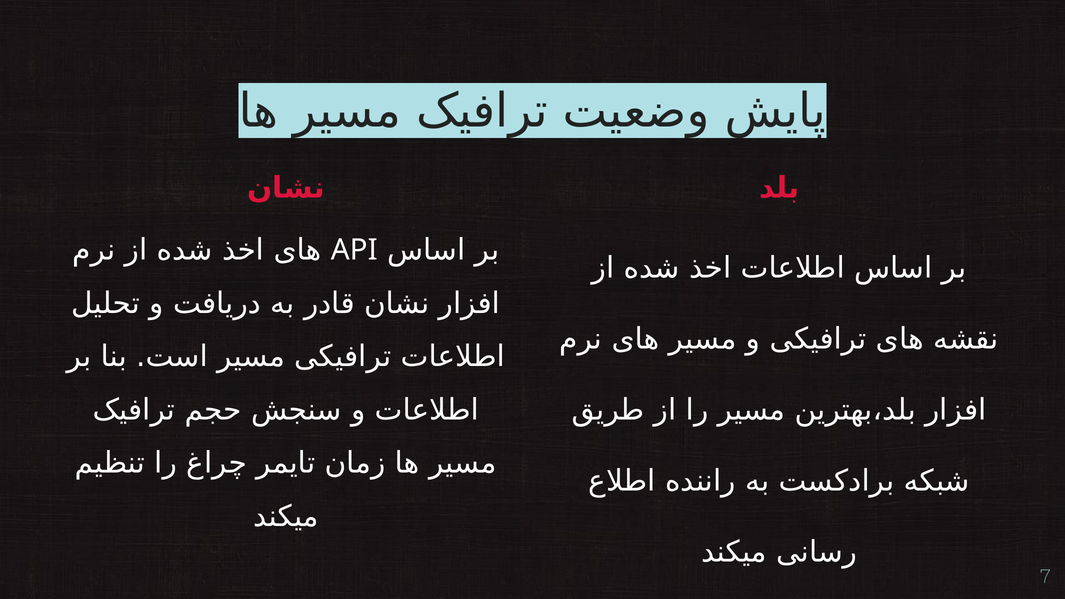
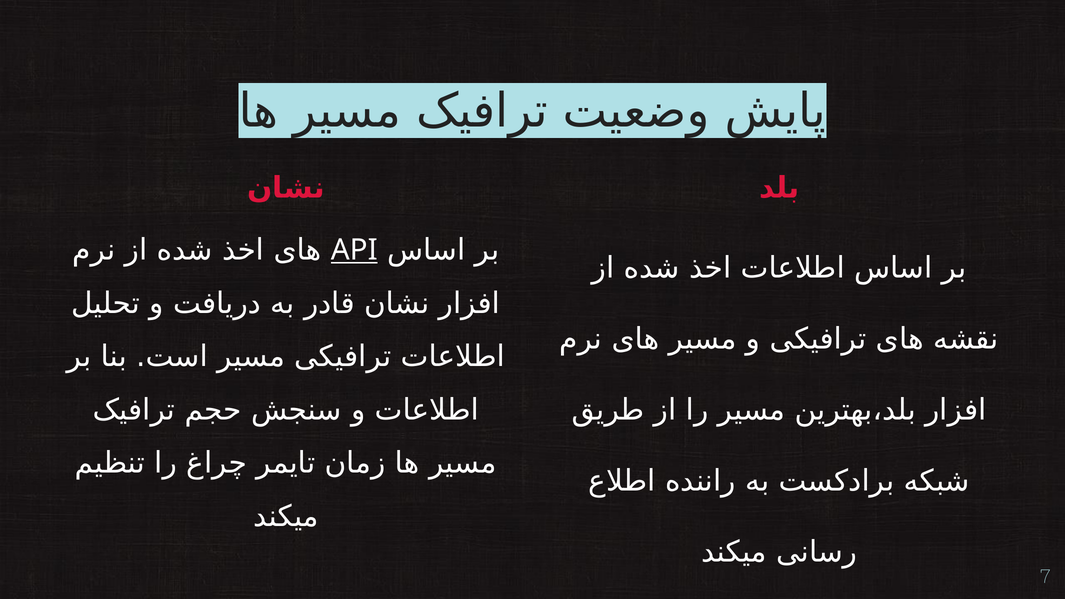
API underline: none -> present
